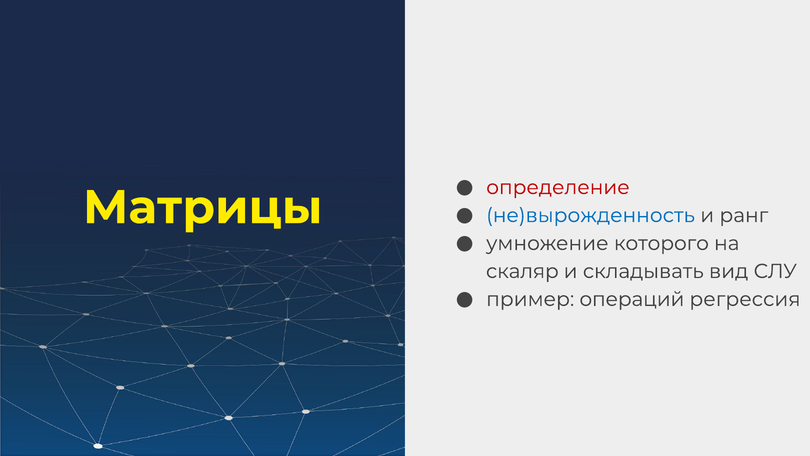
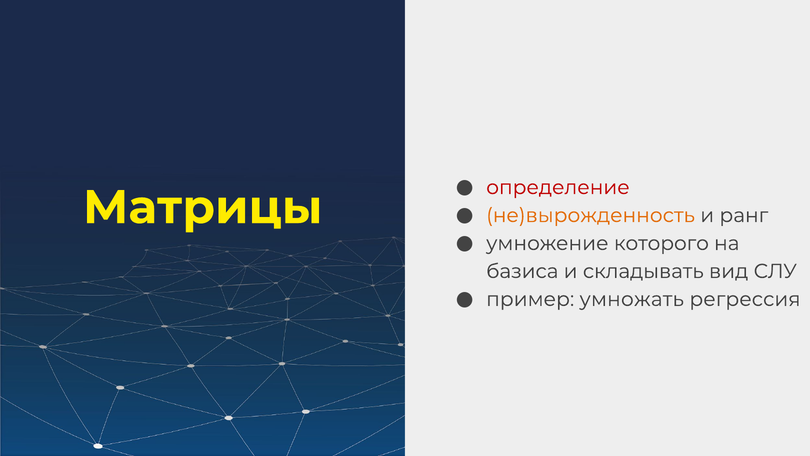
не)вырожденность colour: blue -> orange
скаляр: скаляр -> базиса
операций: операций -> умножать
